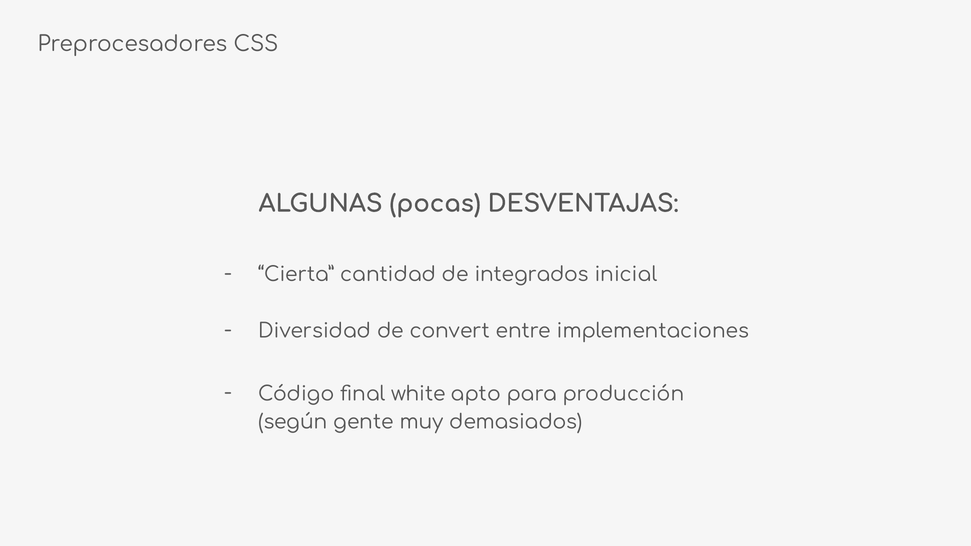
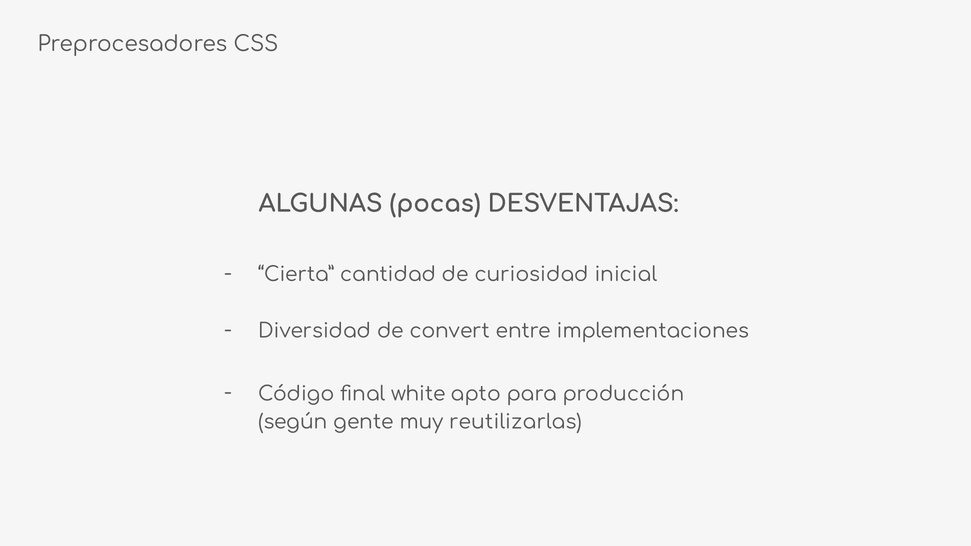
integrados: integrados -> curiosidad
demasiados: demasiados -> reutilizarlas
